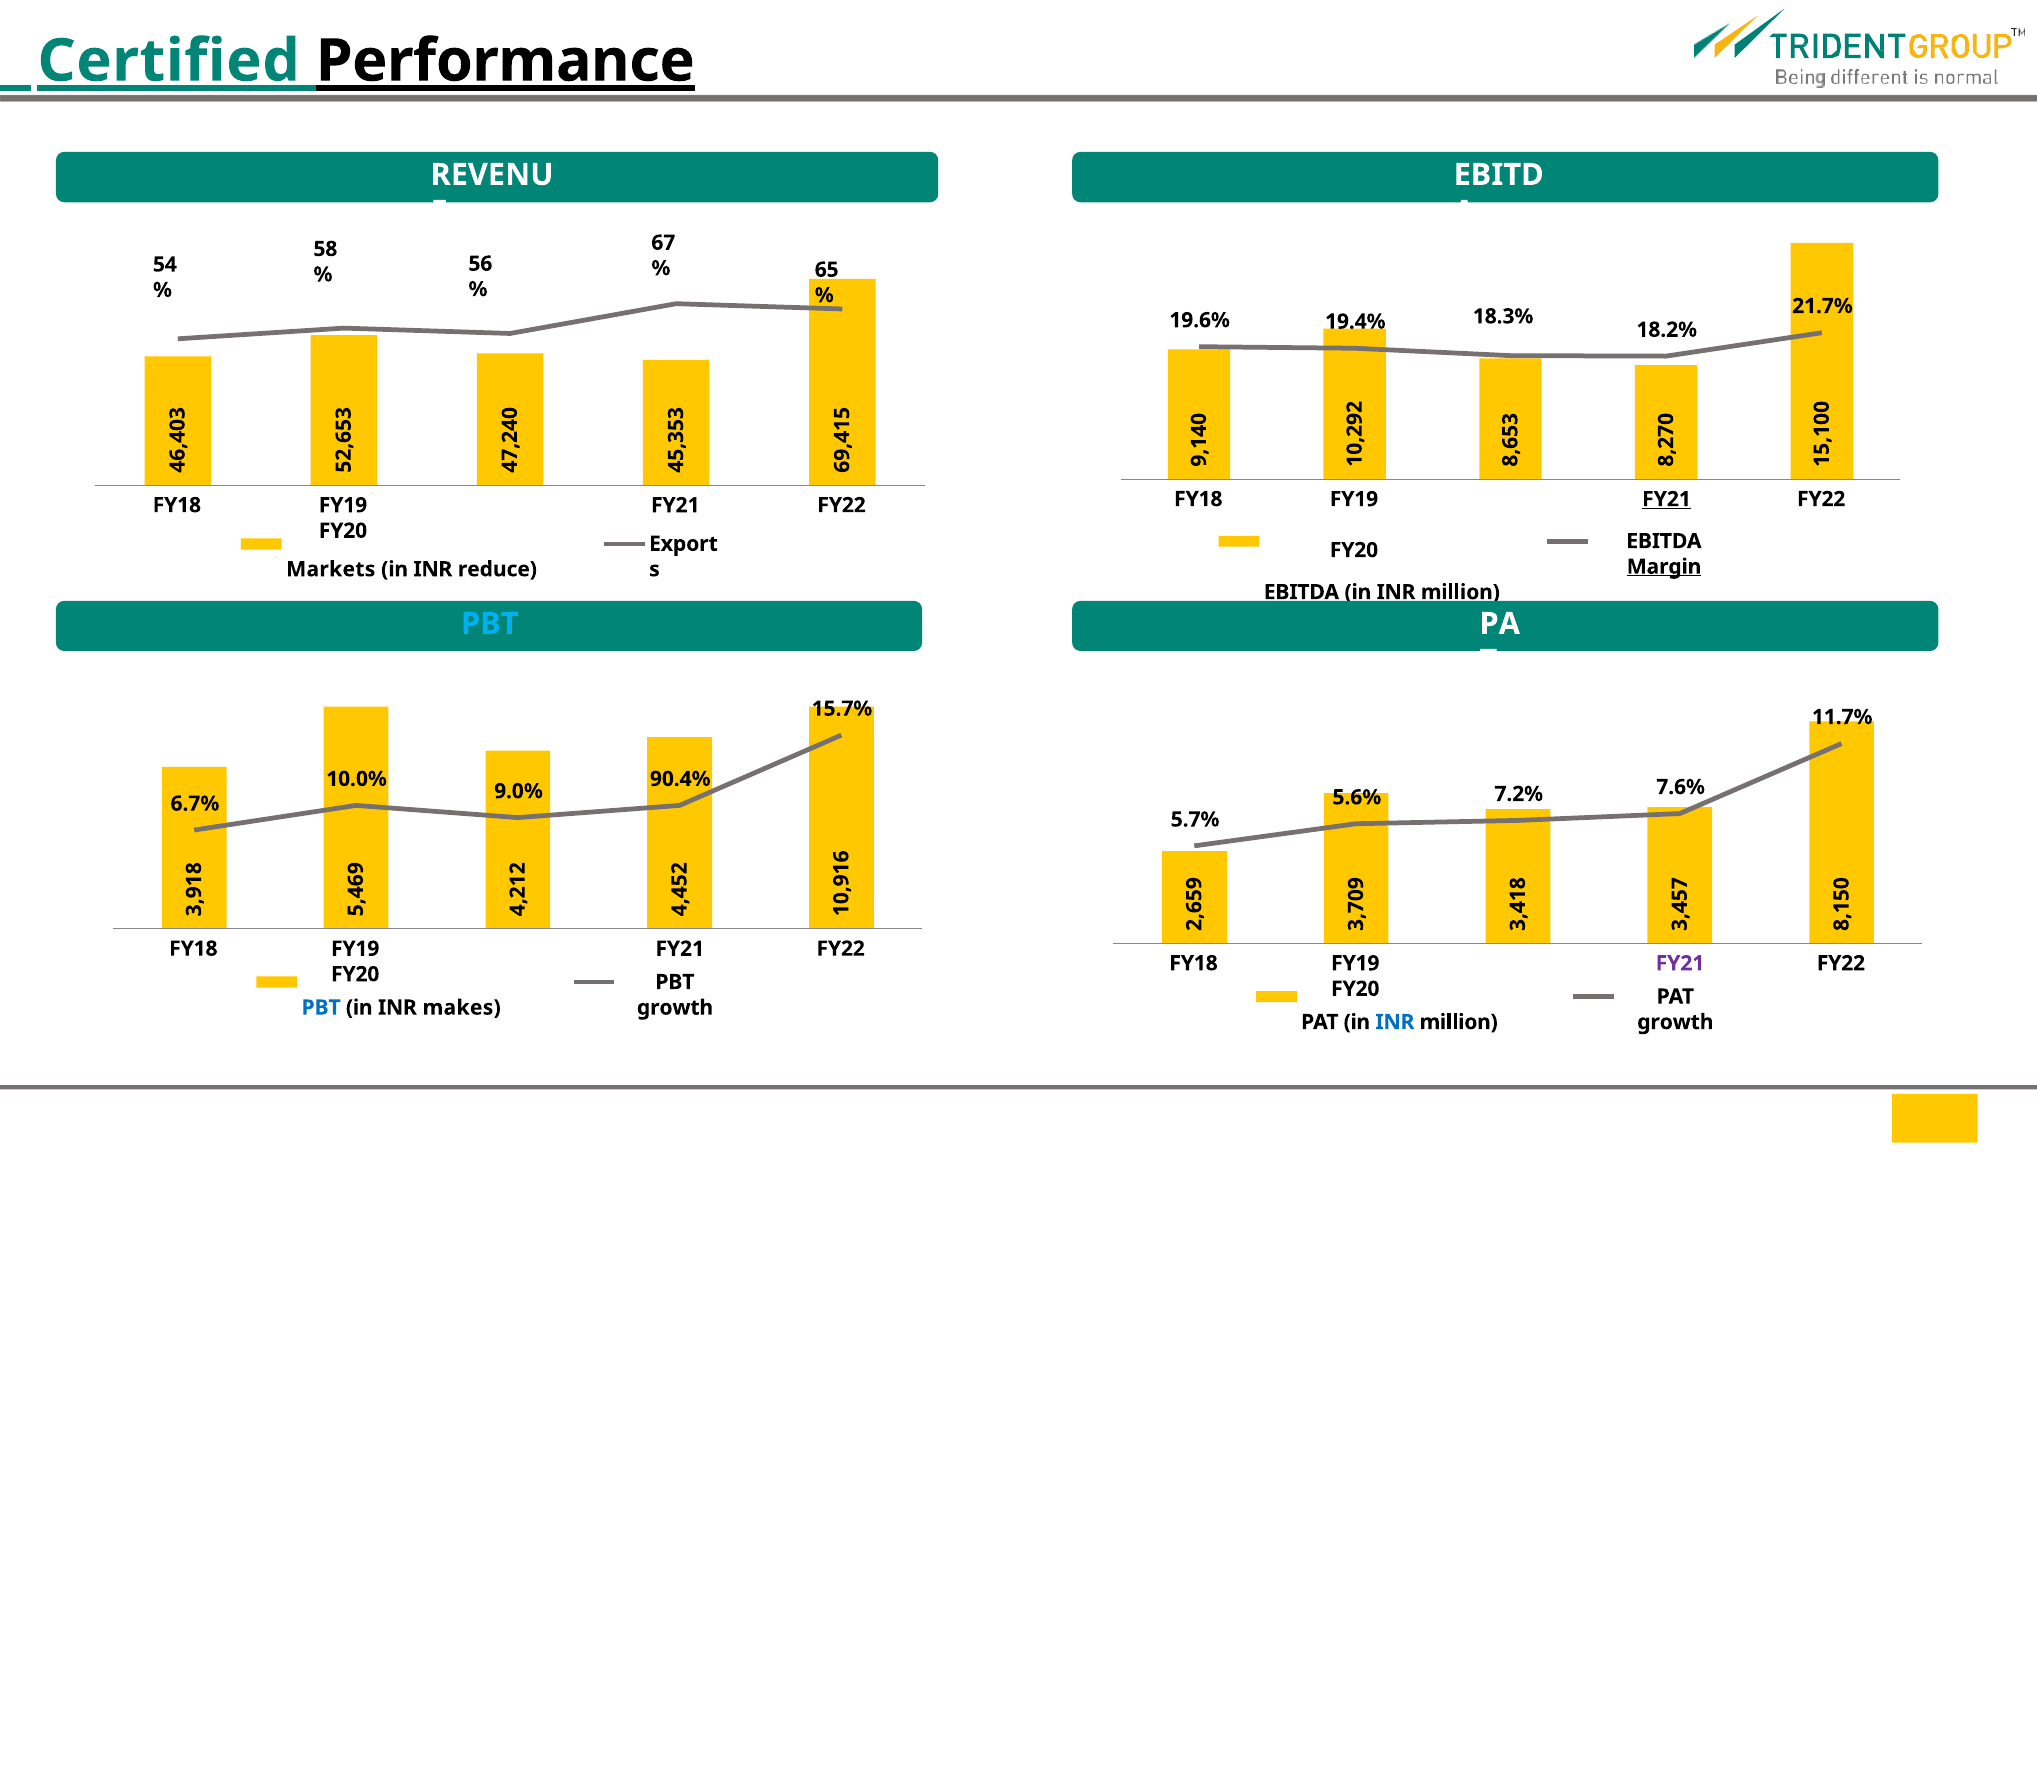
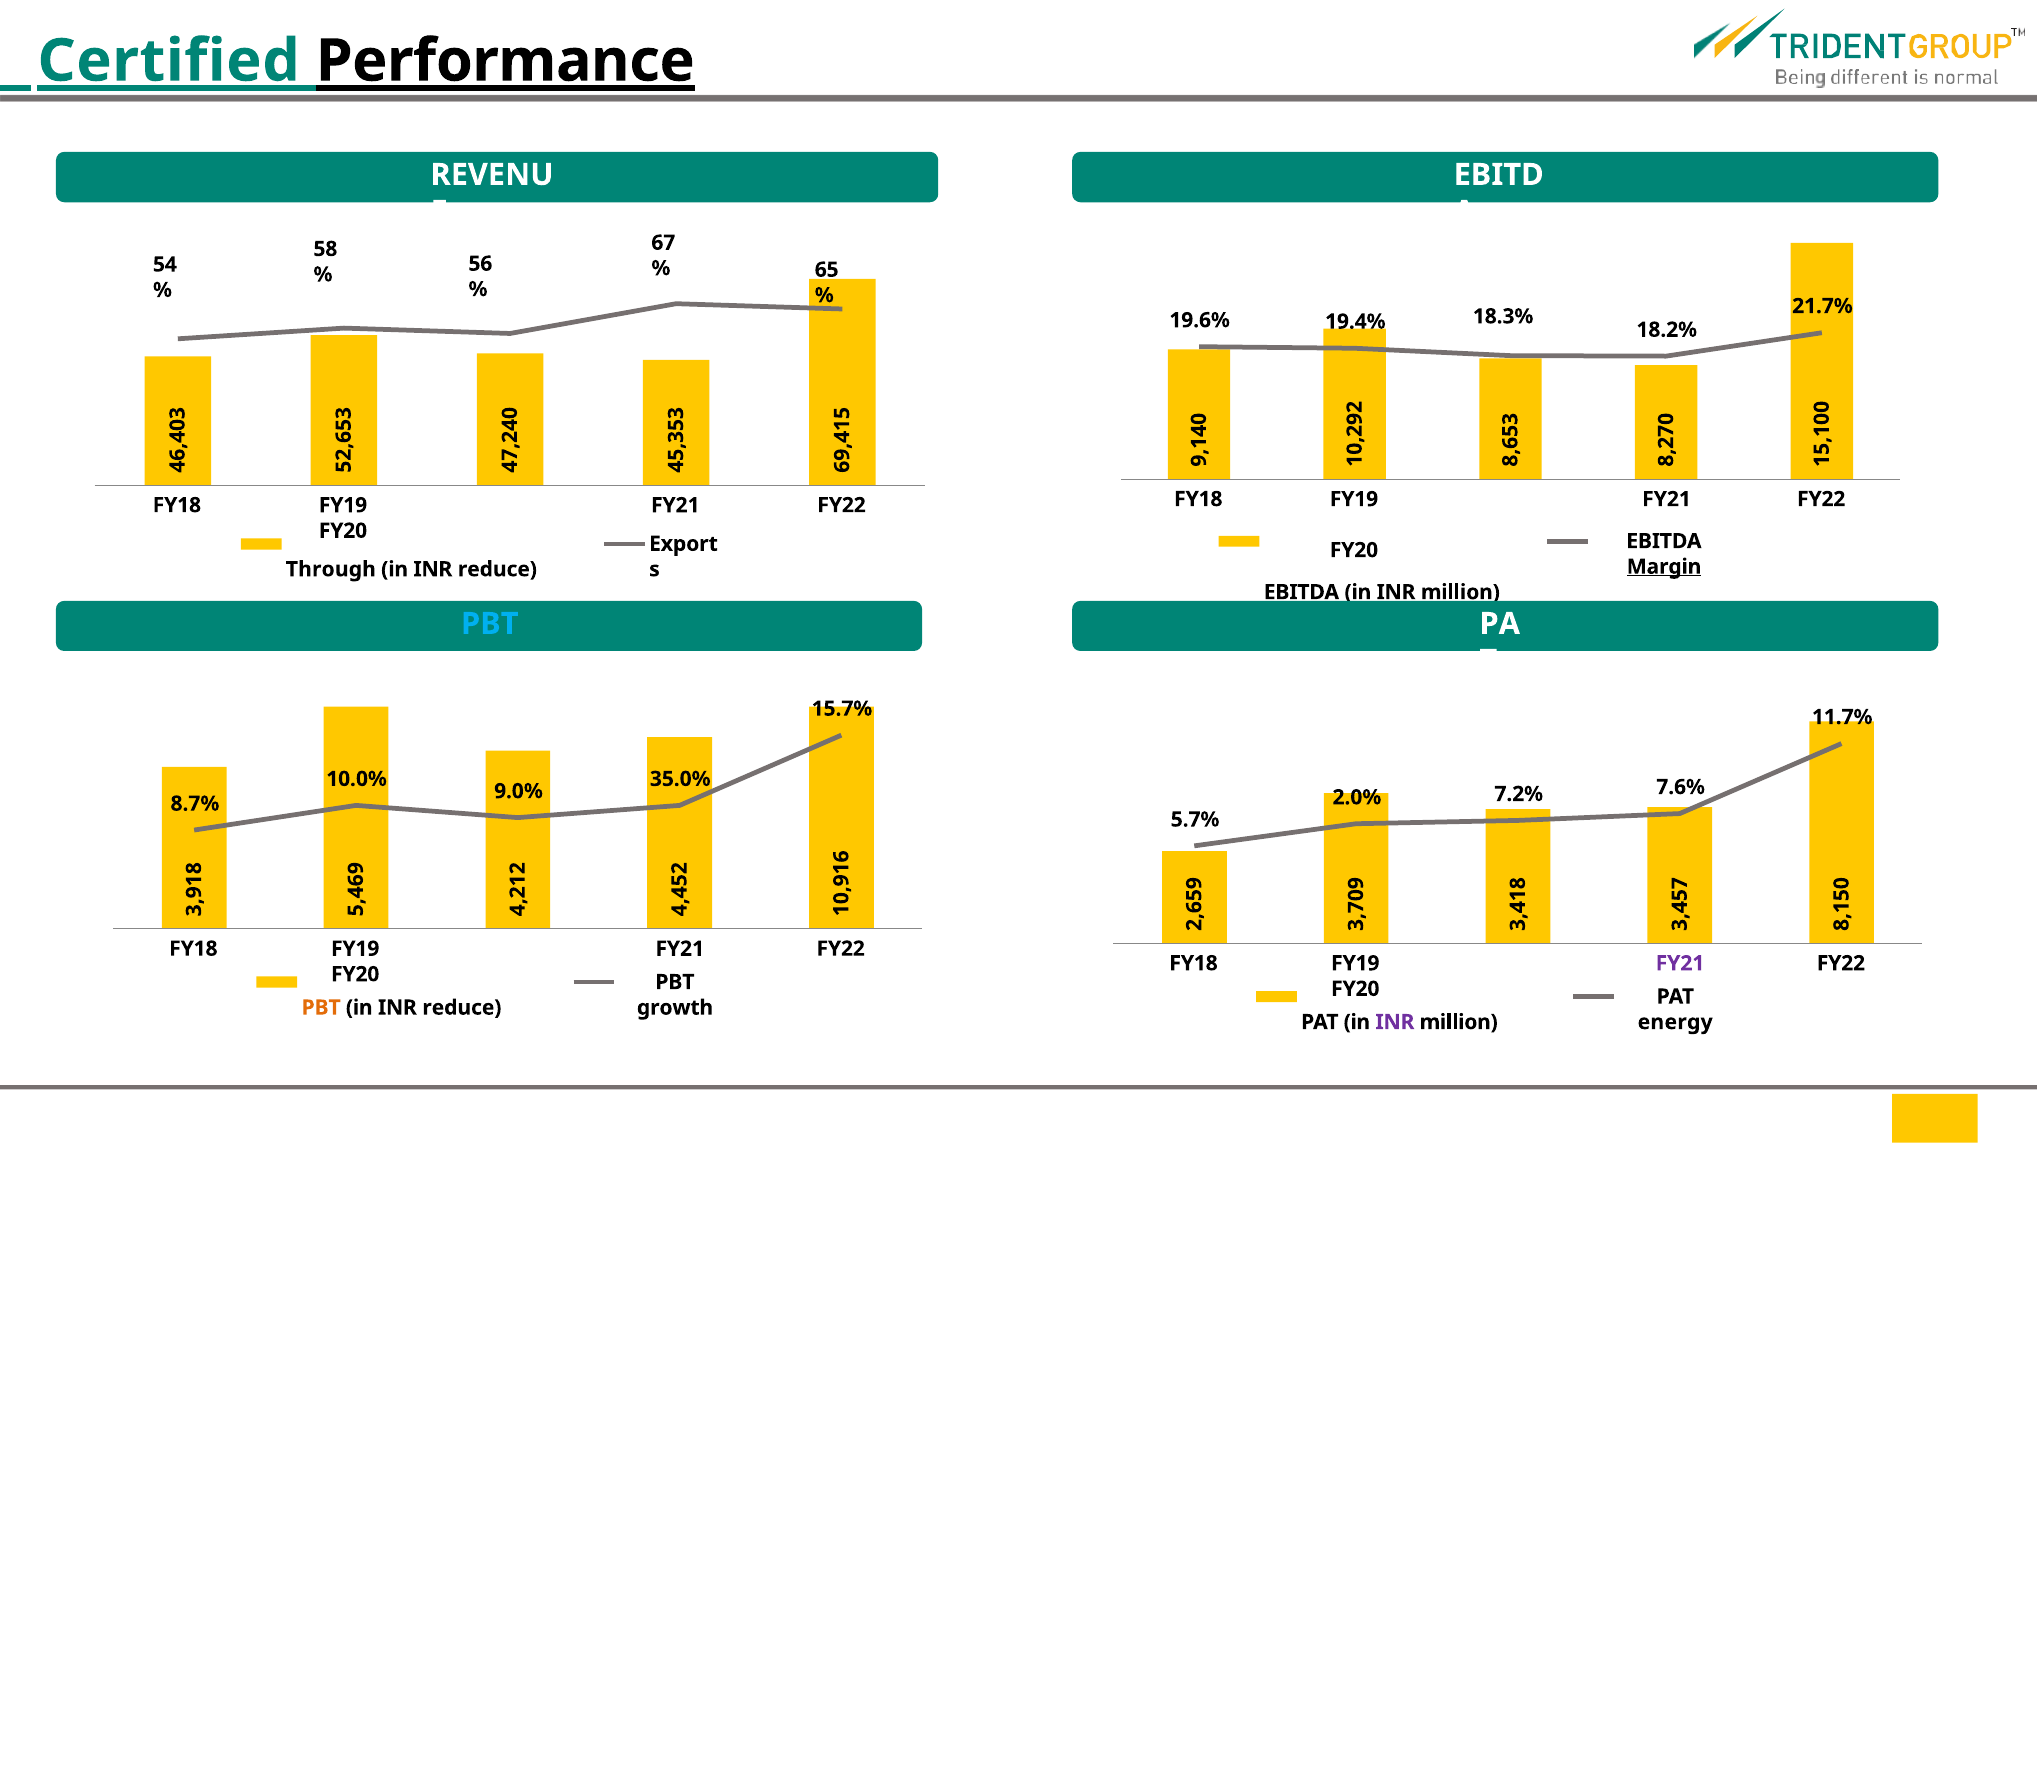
FY21 at (1667, 499) underline: present -> none
Markets: Markets -> Through
90.4%: 90.4% -> 35.0%
5.6%: 5.6% -> 2.0%
6.7%: 6.7% -> 8.7%
PBT at (321, 1008) colour: blue -> orange
makes at (462, 1008): makes -> reduce
INR at (1395, 1022) colour: blue -> purple
growth at (1675, 1022): growth -> energy
